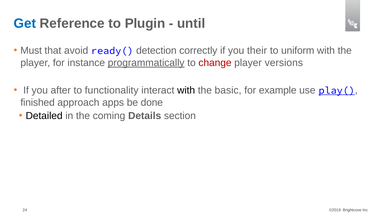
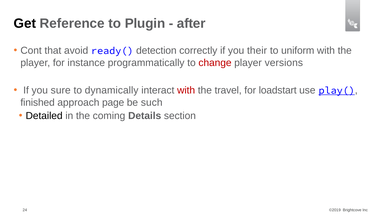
Get colour: blue -> black
until: until -> after
Must: Must -> Cont
programmatically underline: present -> none
after: after -> sure
functionality: functionality -> dynamically
with at (186, 90) colour: black -> red
basic: basic -> travel
example: example -> loadstart
apps: apps -> page
done: done -> such
